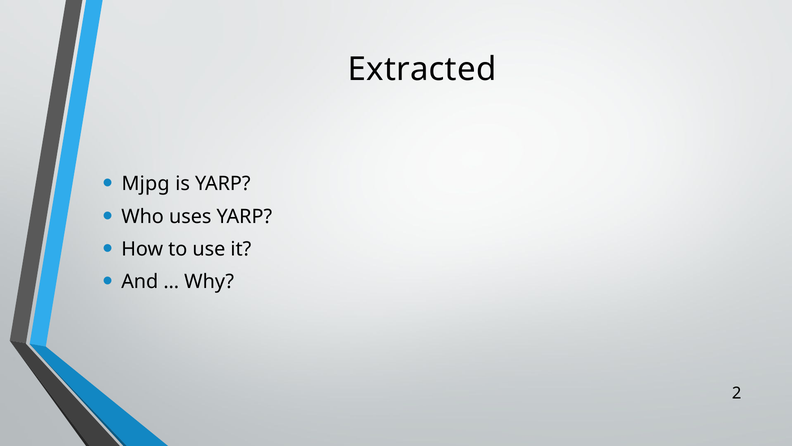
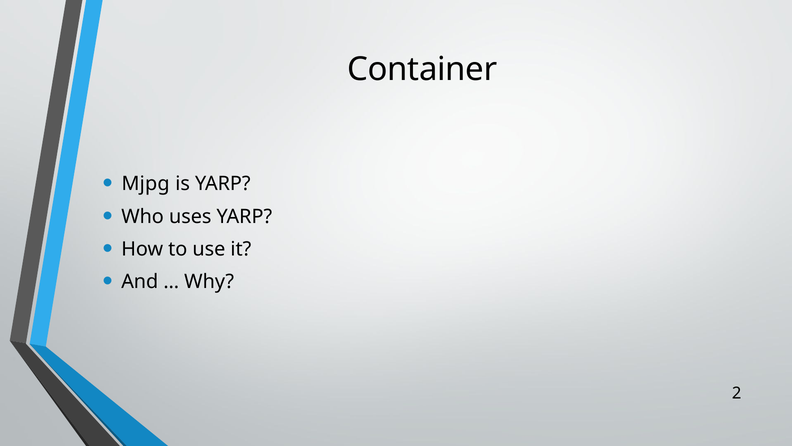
Extracted: Extracted -> Container
